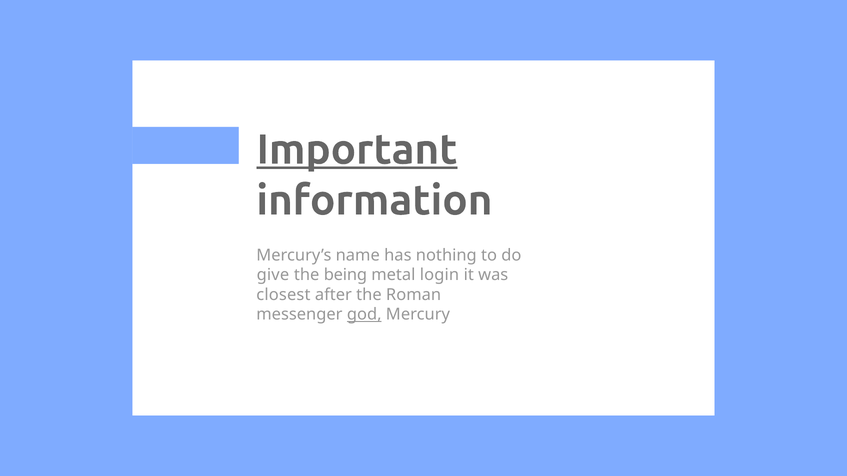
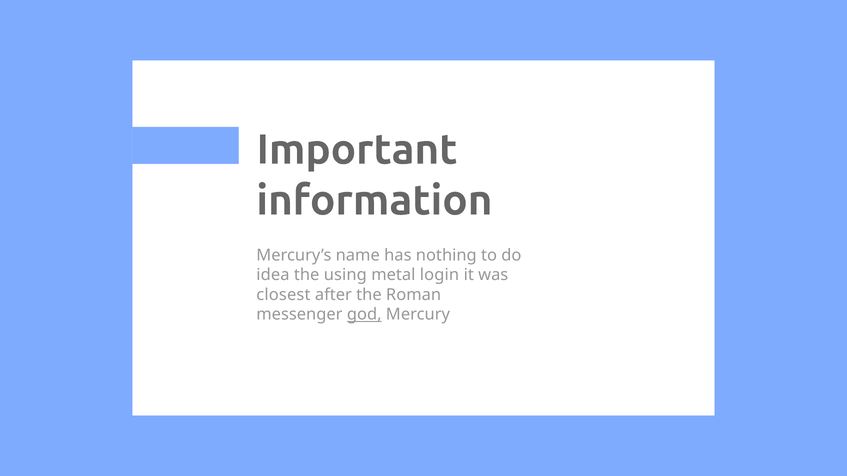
Important underline: present -> none
give: give -> idea
being: being -> using
